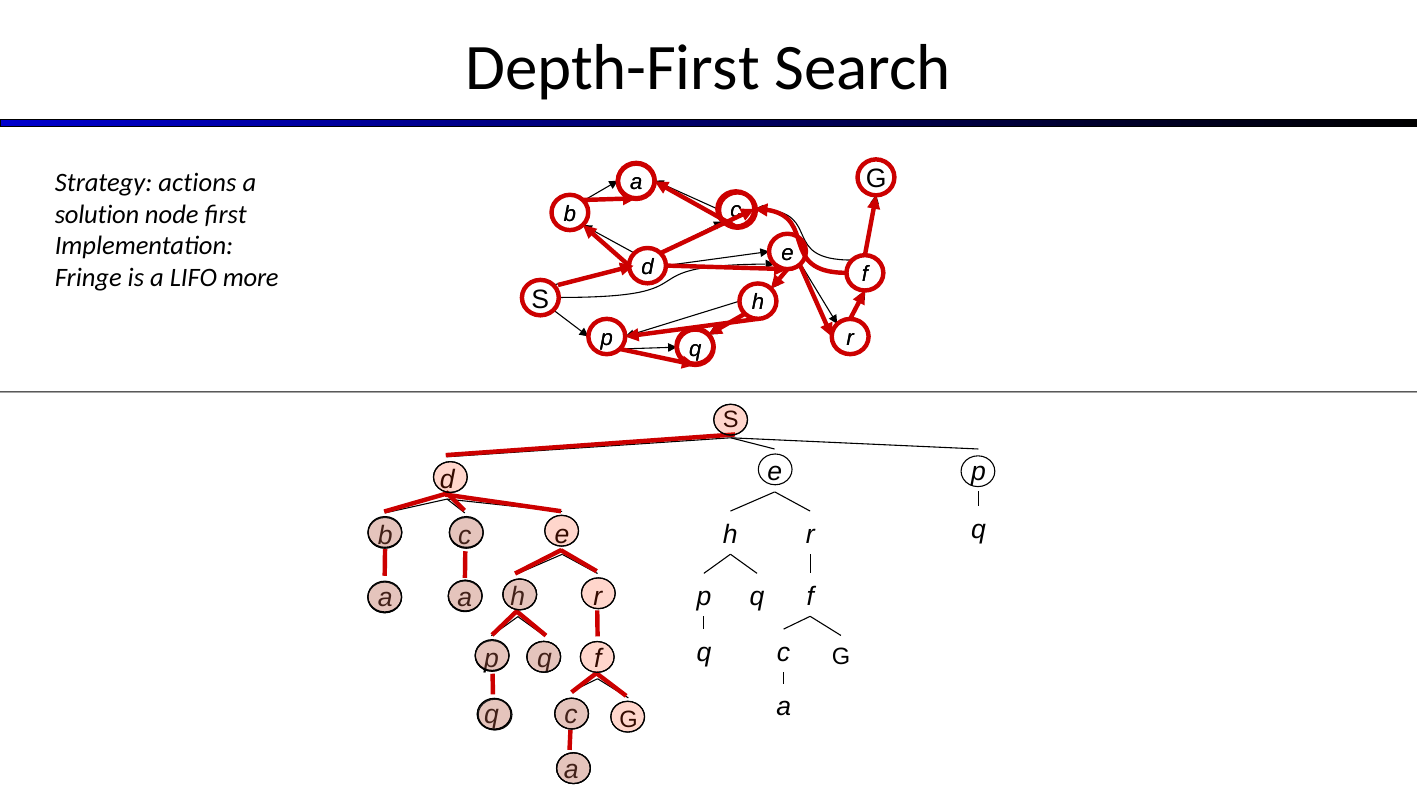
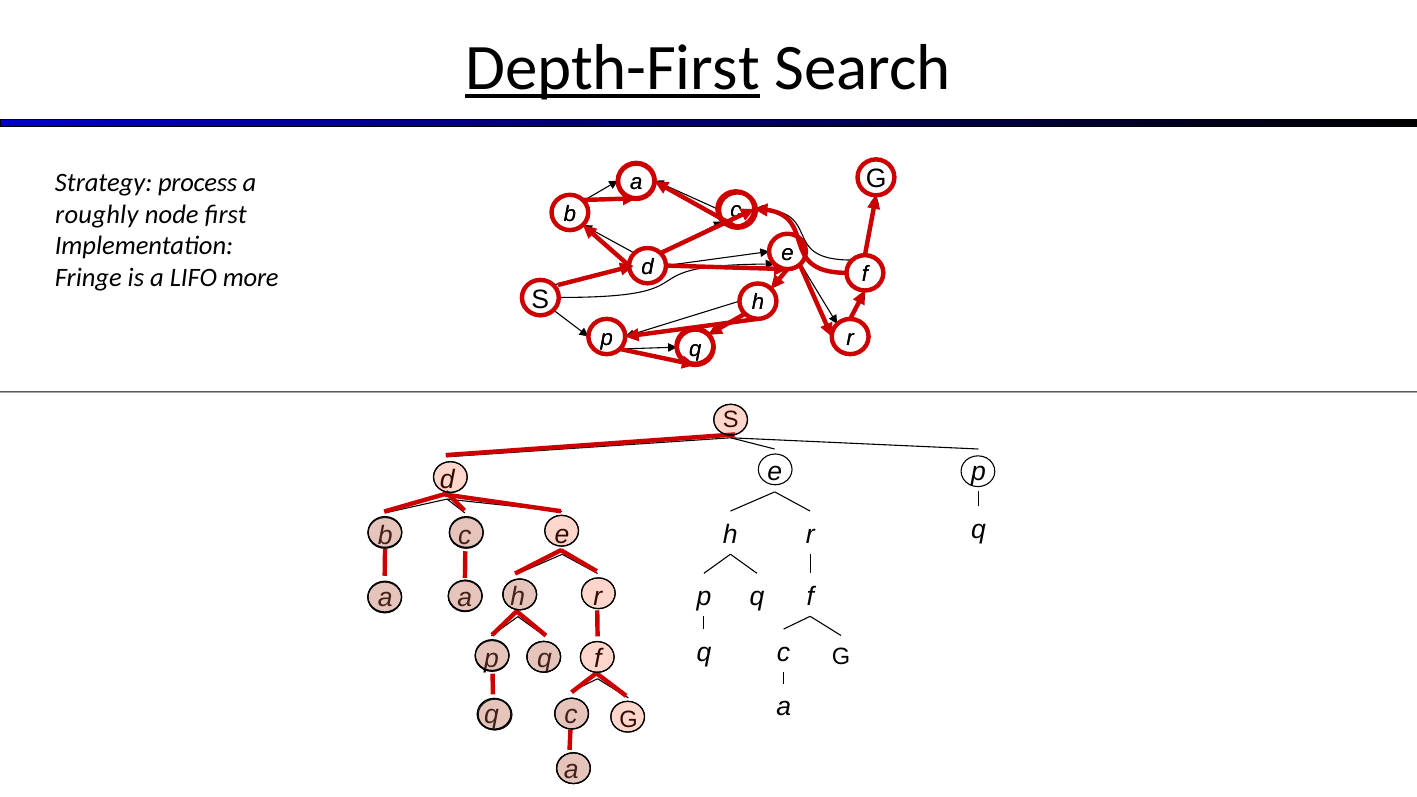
Depth-First underline: none -> present
actions: actions -> process
solution: solution -> roughly
